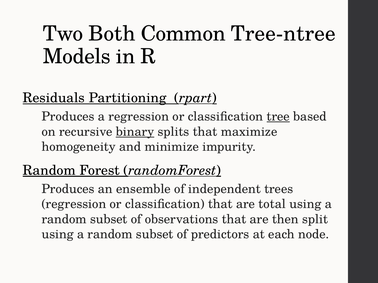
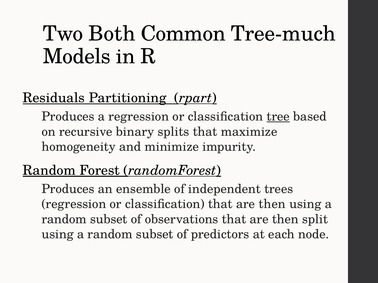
Tree-ntree: Tree-ntree -> Tree-much
binary underline: present -> none
classification that are total: total -> then
